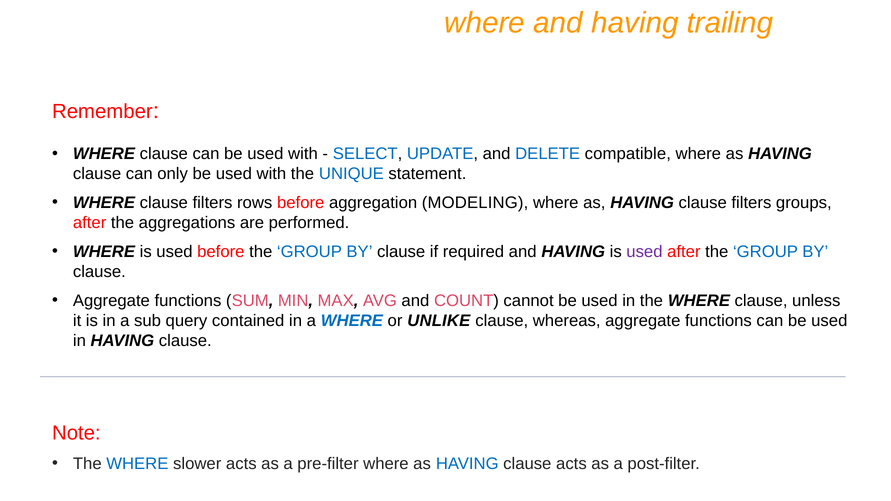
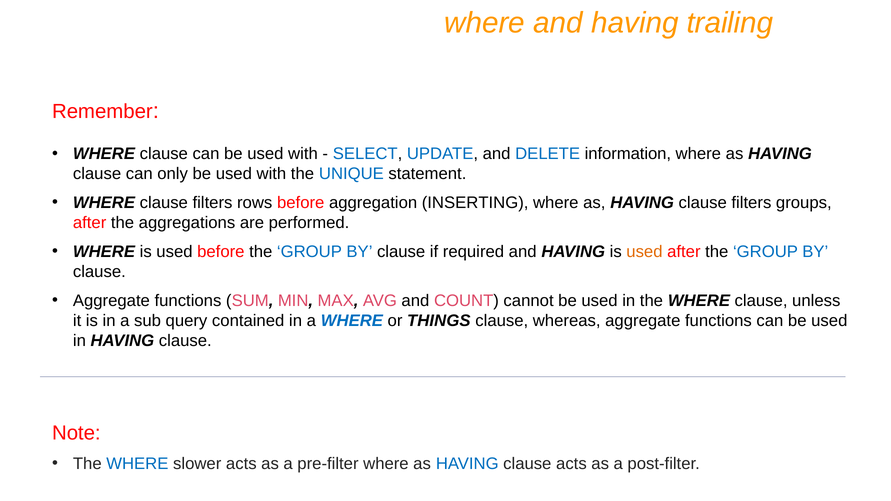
compatible: compatible -> information
MODELING: MODELING -> INSERTING
used at (644, 252) colour: purple -> orange
UNLIKE: UNLIKE -> THINGS
